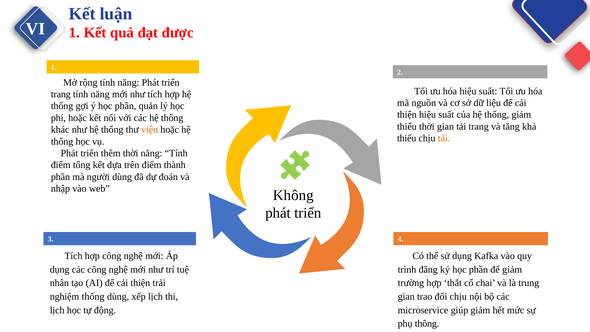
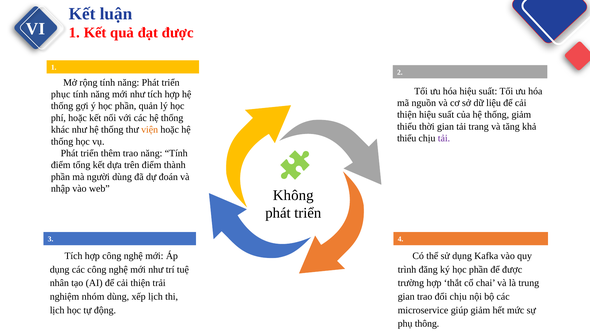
trang at (61, 94): trang -> phục
tải at (444, 138) colour: orange -> purple
thêm thời: thời -> trao
để giảm: giảm -> được
nghiệm thống: thống -> nhóm
